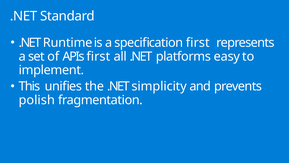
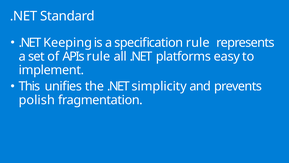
Runtime: Runtime -> Keeping
specification first: first -> rule
APIs first: first -> rule
